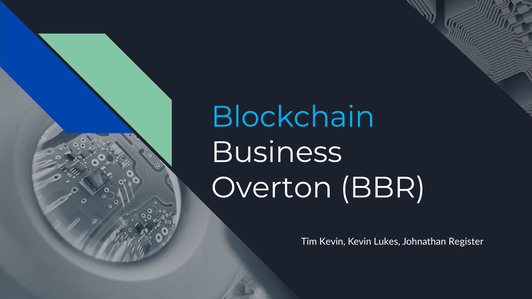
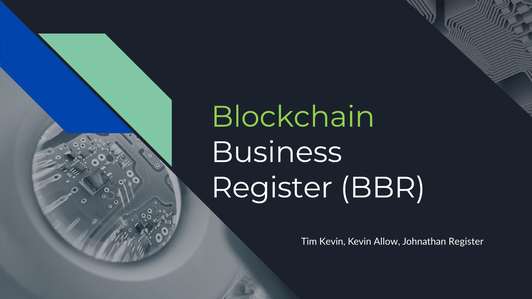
Blockchain colour: light blue -> light green
Overton at (272, 188): Overton -> Register
Lukes: Lukes -> Allow
